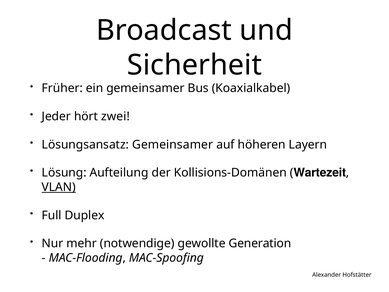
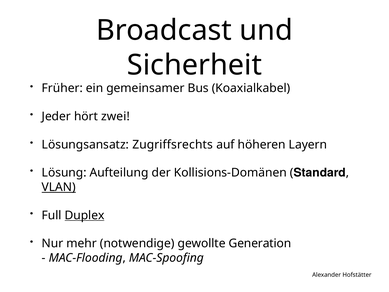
Lösungsansatz Gemeinsamer: Gemeinsamer -> Zugriffsrechts
Wartezeit: Wartezeit -> Standard
Duplex underline: none -> present
